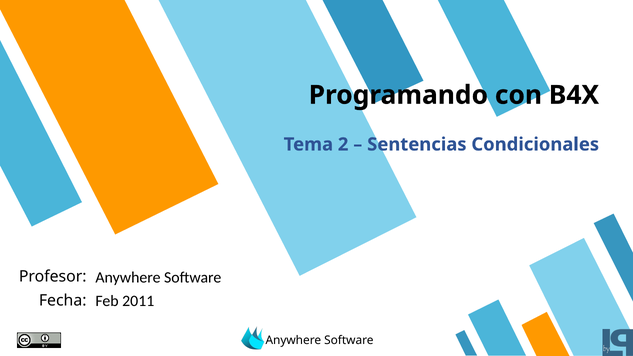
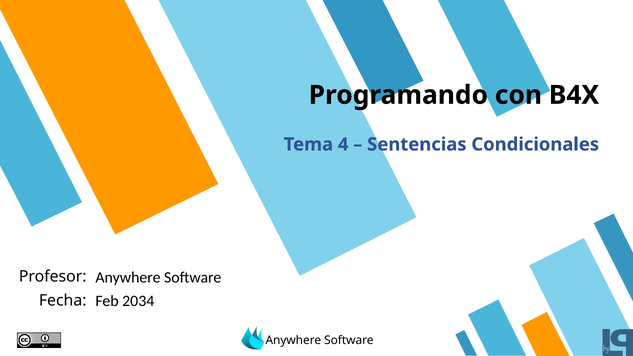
2: 2 -> 4
2011: 2011 -> 2034
